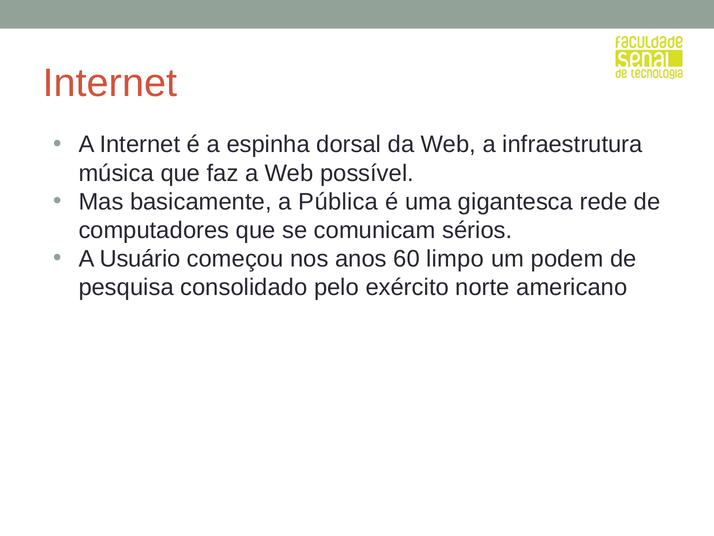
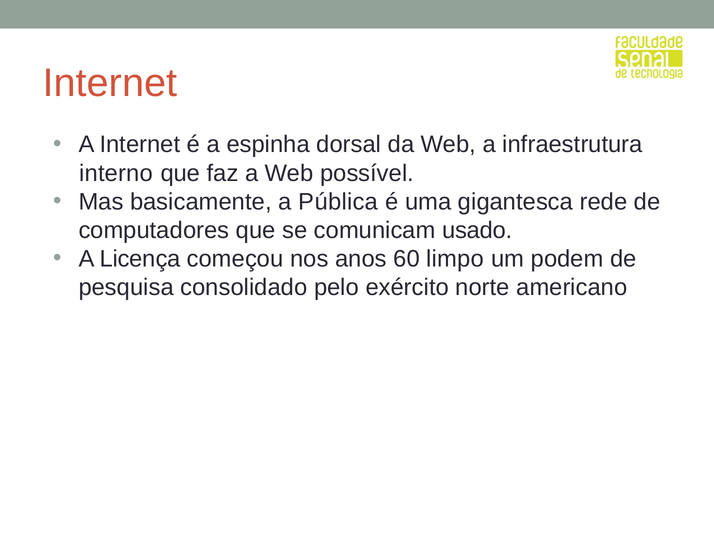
música: música -> interno
sérios: sérios -> usado
Usuário: Usuário -> Licença
